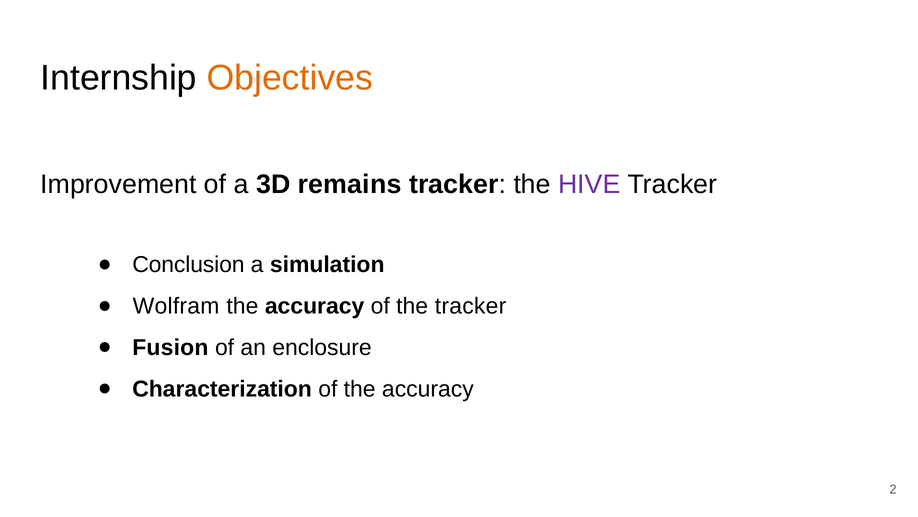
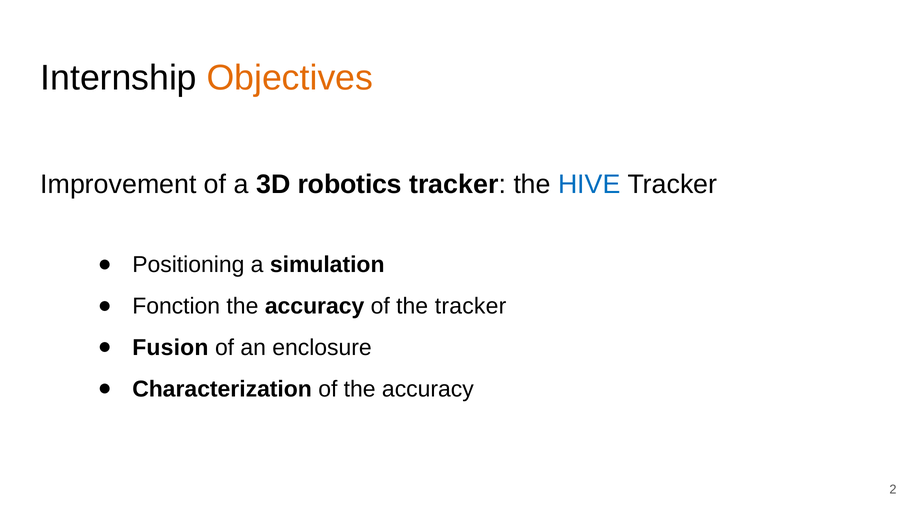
remains: remains -> robotics
HIVE colour: purple -> blue
Conclusion: Conclusion -> Positioning
Wolfram: Wolfram -> Fonction
